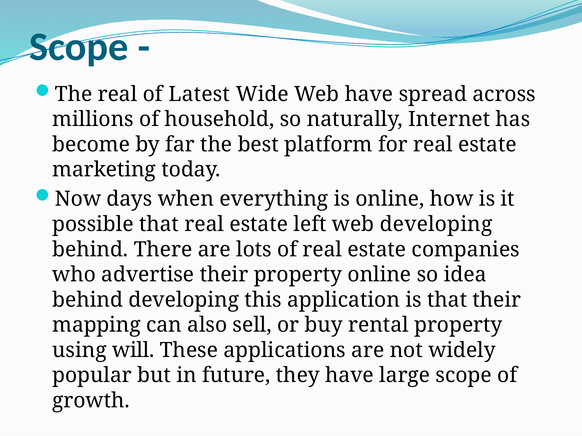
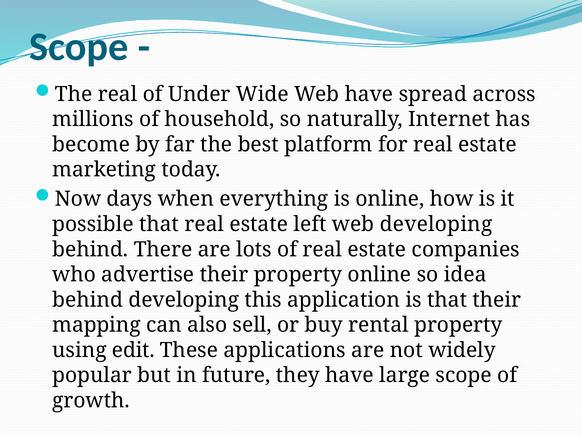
Latest: Latest -> Under
will: will -> edit
